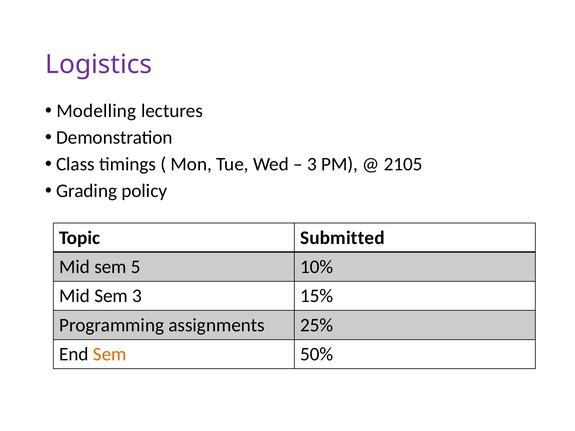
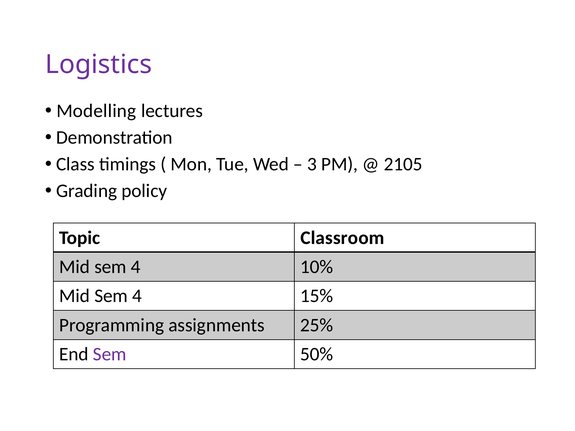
Submitted: Submitted -> Classroom
5 at (136, 267): 5 -> 4
3 at (137, 296): 3 -> 4
Sem at (110, 354) colour: orange -> purple
